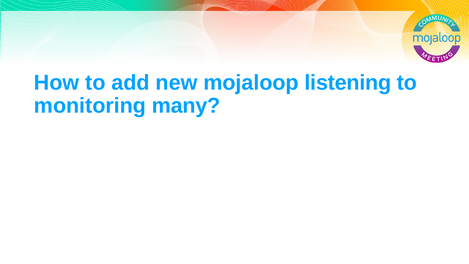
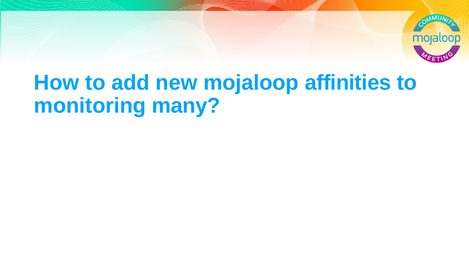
listening: listening -> affinities
